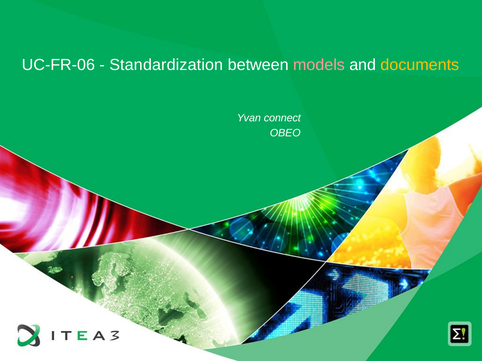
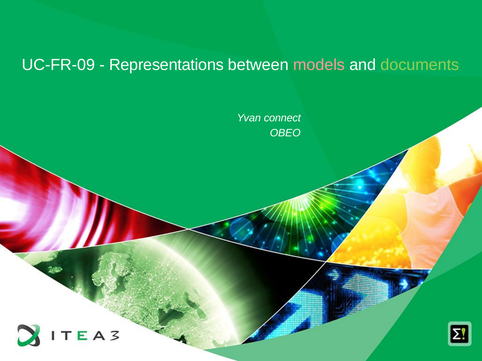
UC-FR-06: UC-FR-06 -> UC-FR-09
Standardization: Standardization -> Representations
documents colour: yellow -> light green
